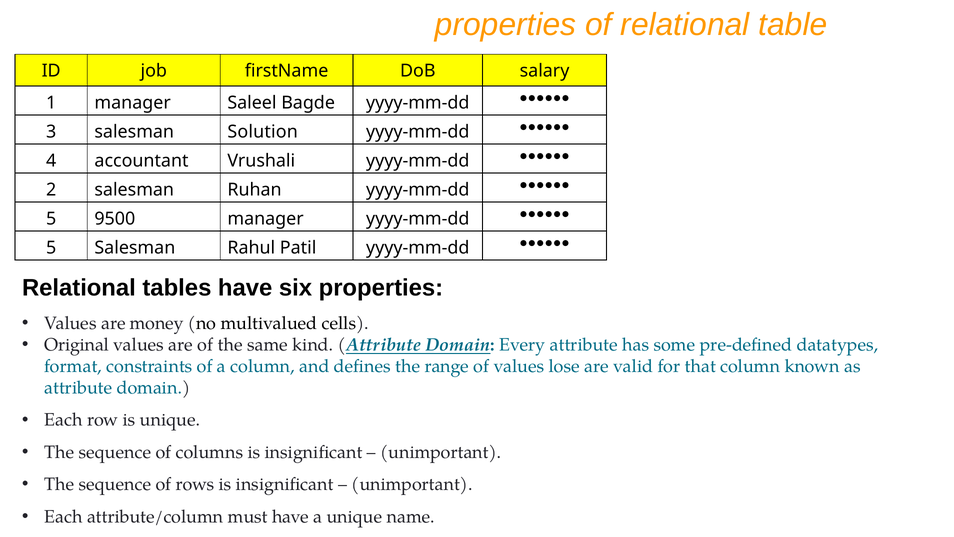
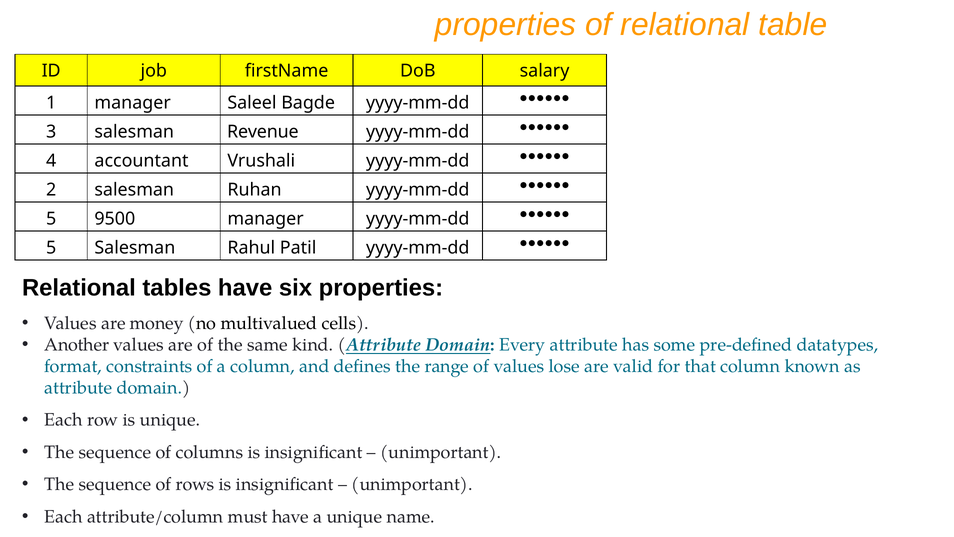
Solution: Solution -> Revenue
Original: Original -> Another
